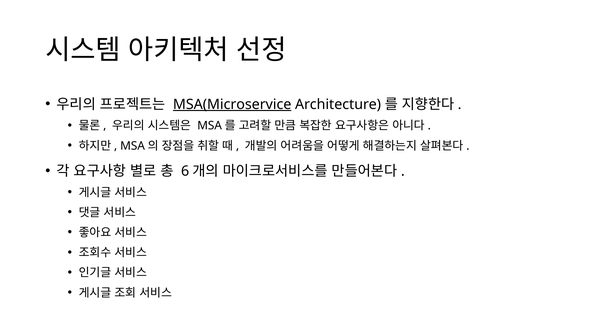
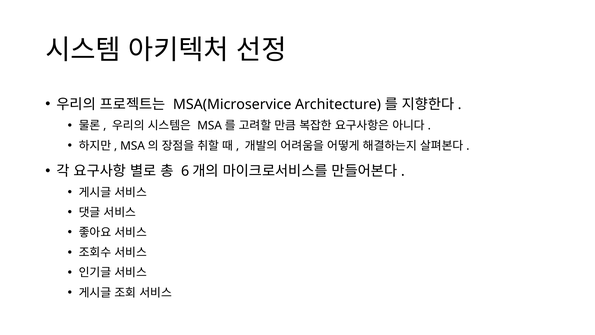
MSA(Microservice underline: present -> none
